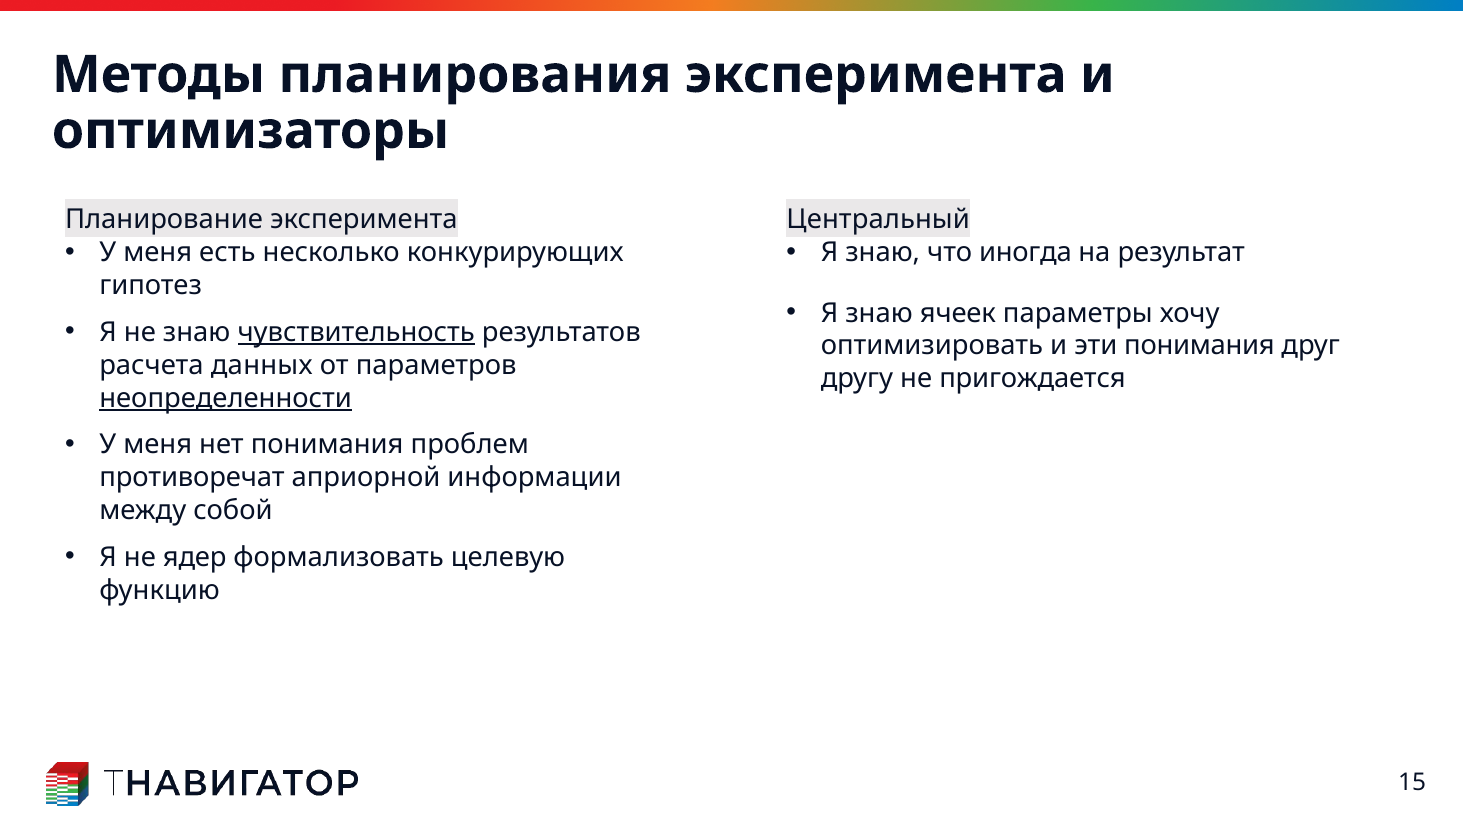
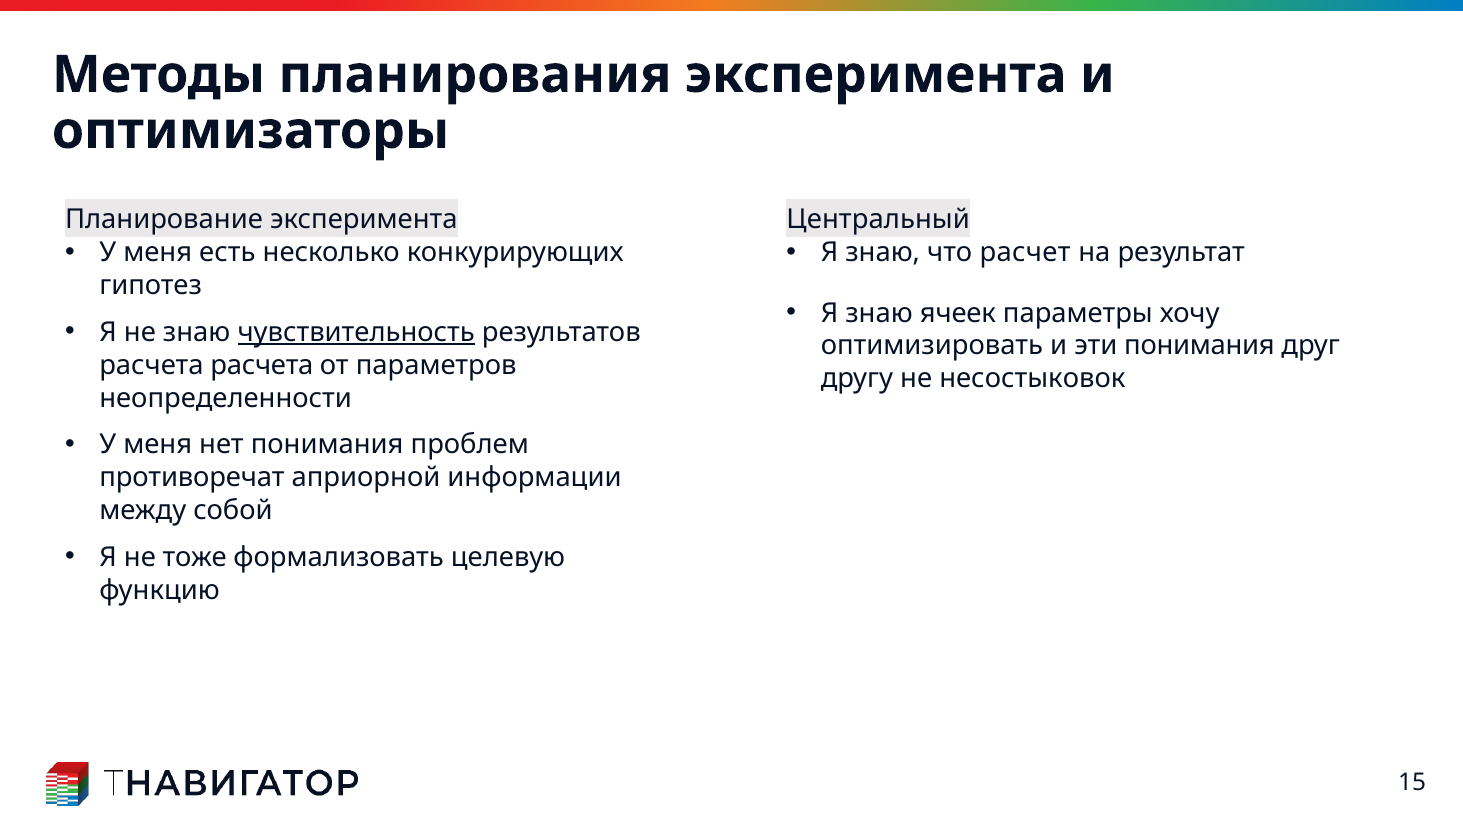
иногда: иногда -> расчет
расчета данных: данных -> расчета
пригождается: пригождается -> несостыковок
неопределенности underline: present -> none
ядер: ядер -> тоже
